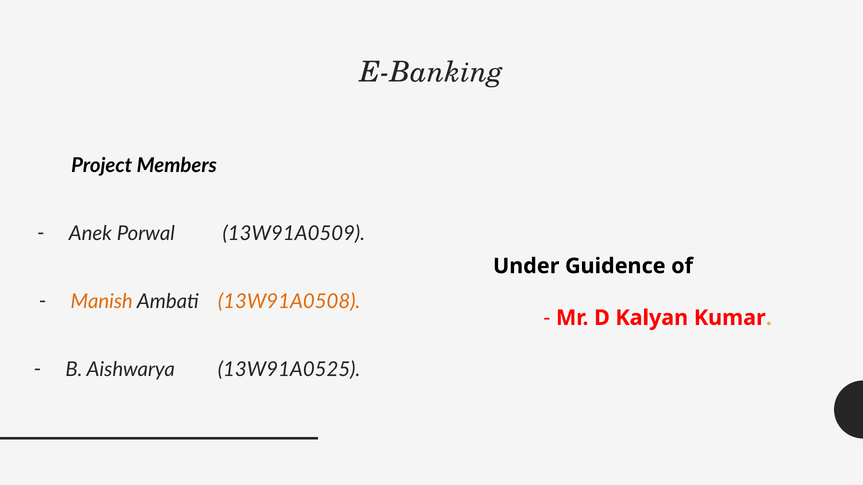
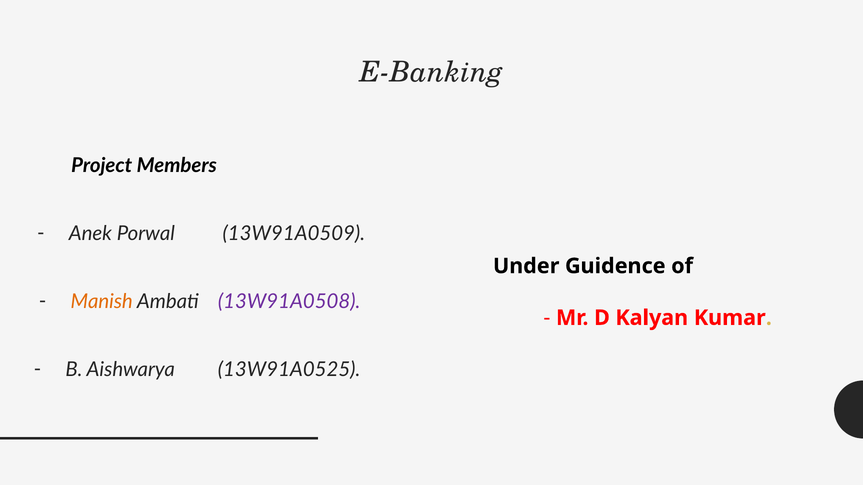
13W91A0508 colour: orange -> purple
